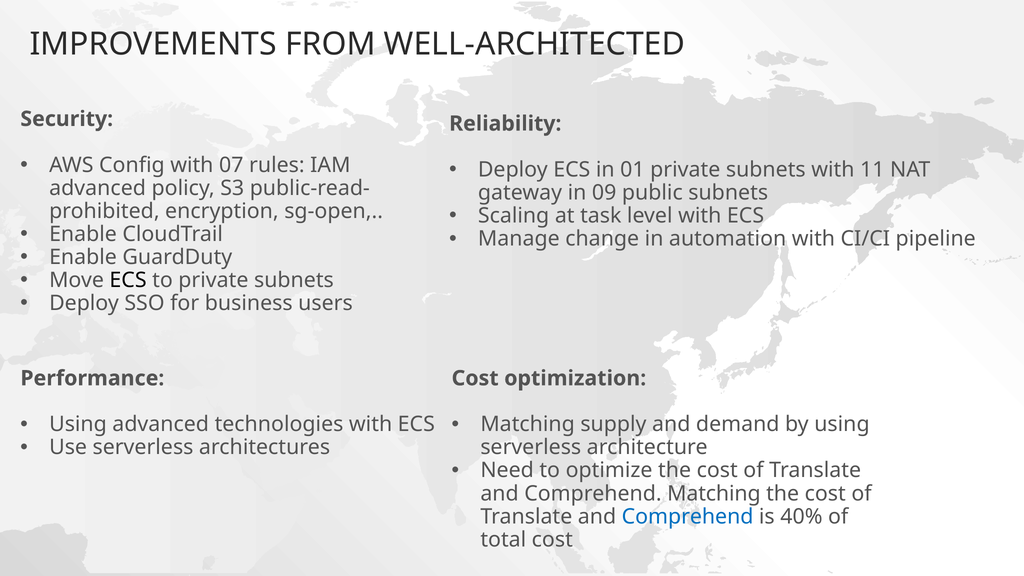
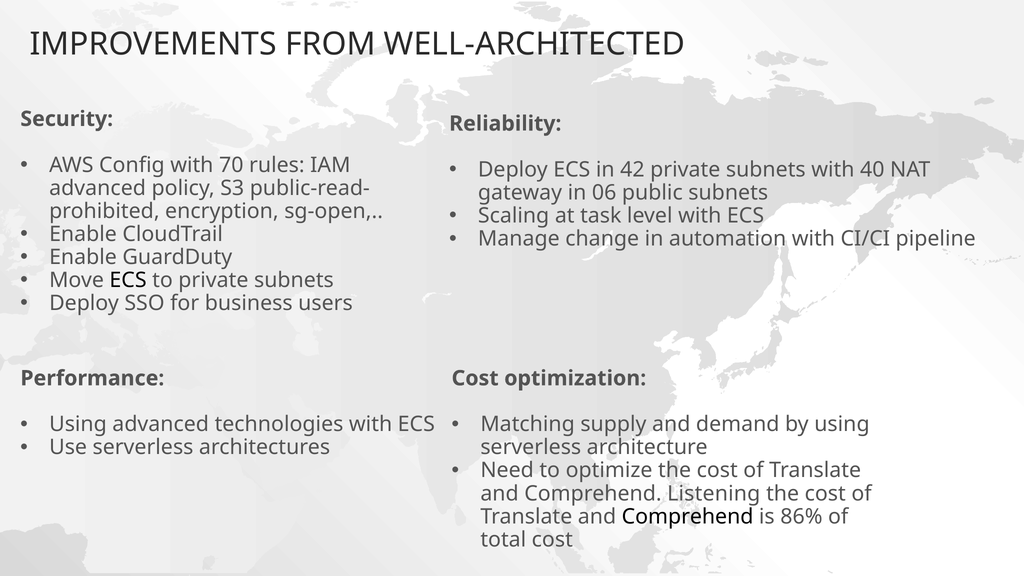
07: 07 -> 70
01: 01 -> 42
11: 11 -> 40
09: 09 -> 06
Comprehend Matching: Matching -> Listening
Comprehend at (688, 517) colour: blue -> black
40%: 40% -> 86%
